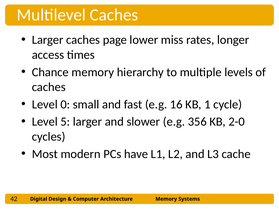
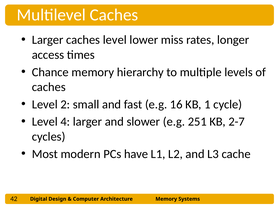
caches page: page -> level
0: 0 -> 2
5: 5 -> 4
356: 356 -> 251
2-0: 2-0 -> 2-7
